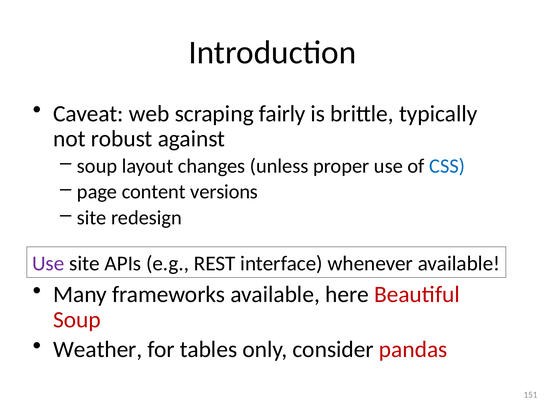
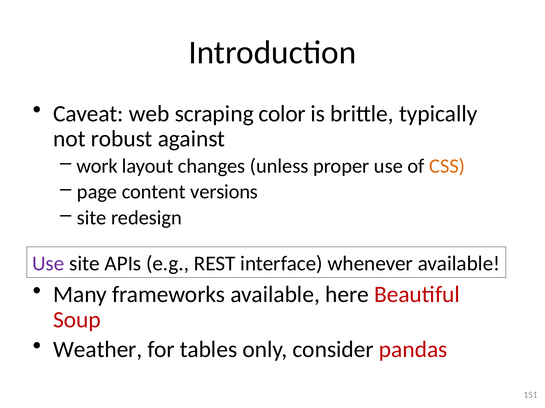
fairly: fairly -> color
soup at (97, 166): soup -> work
CSS colour: blue -> orange
